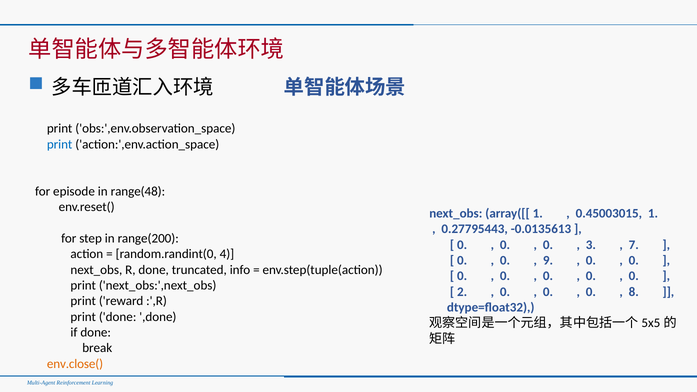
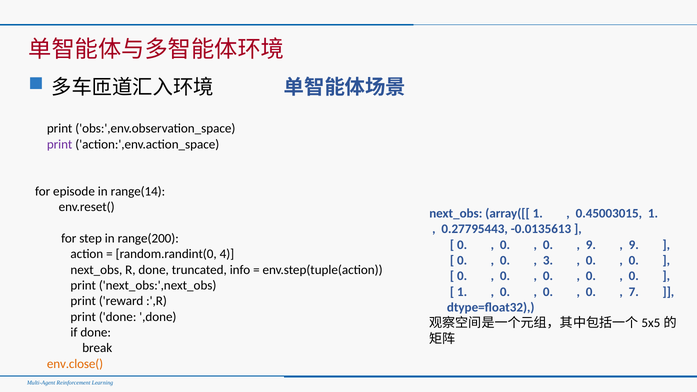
print at (60, 144) colour: blue -> purple
range(48: range(48 -> range(14
3 at (591, 245): 3 -> 9
7 at (634, 245): 7 -> 9
9: 9 -> 3
2 at (462, 292): 2 -> 1
8: 8 -> 7
